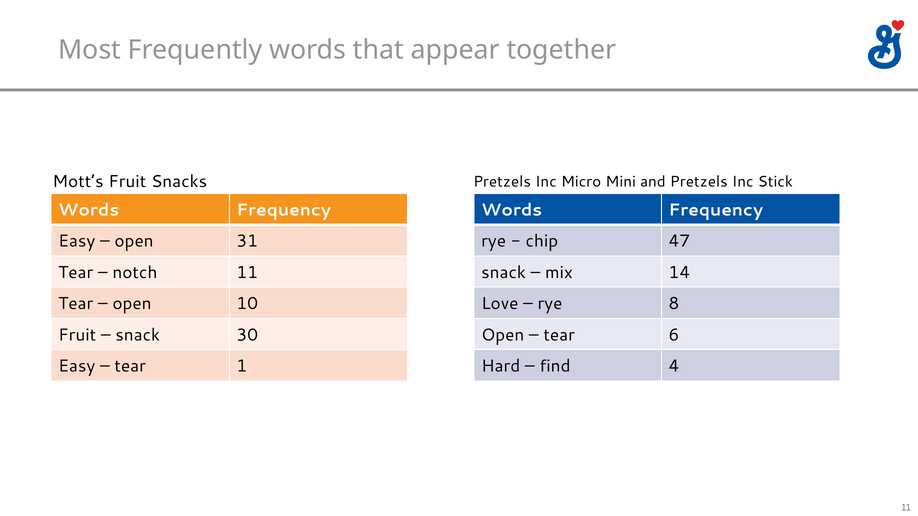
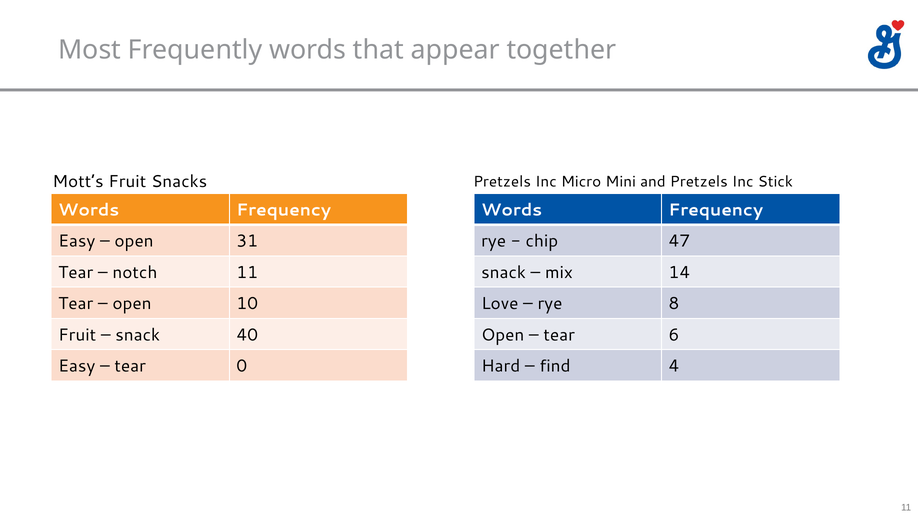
30: 30 -> 40
1: 1 -> 0
